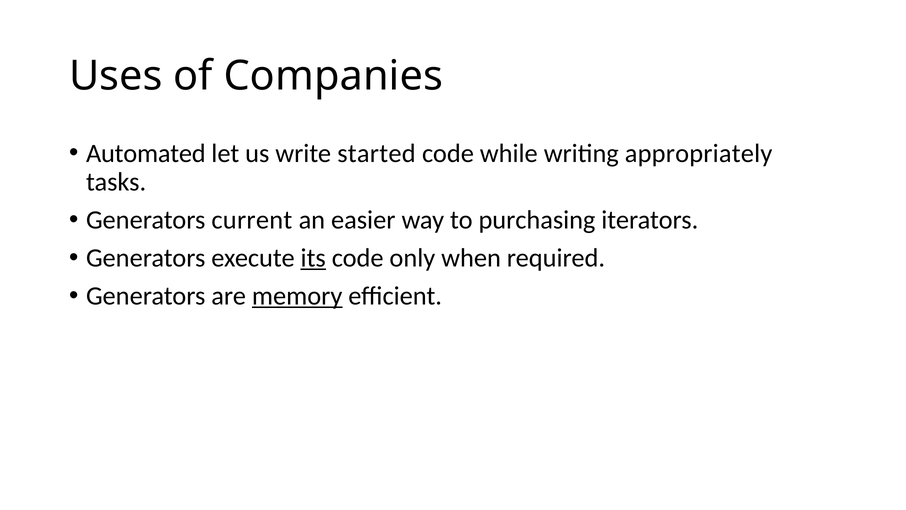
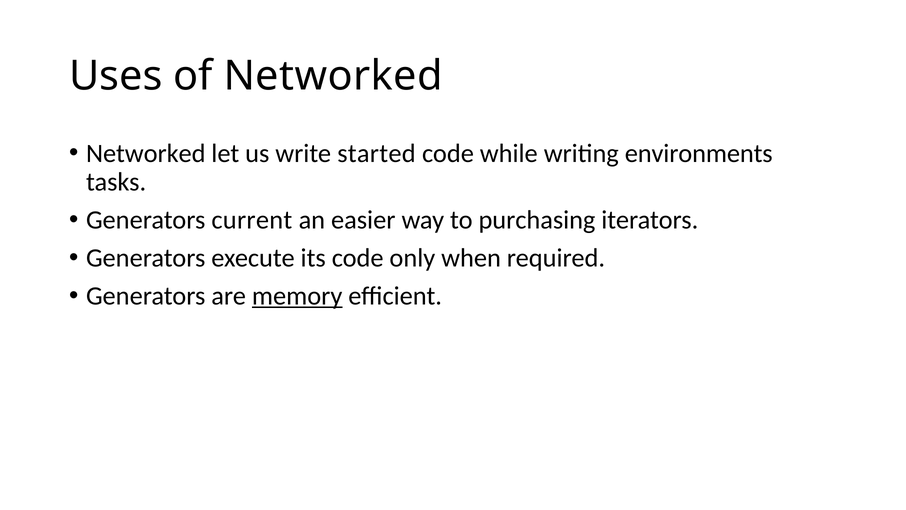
of Companies: Companies -> Networked
Automated at (146, 153): Automated -> Networked
appropriately: appropriately -> environments
its underline: present -> none
